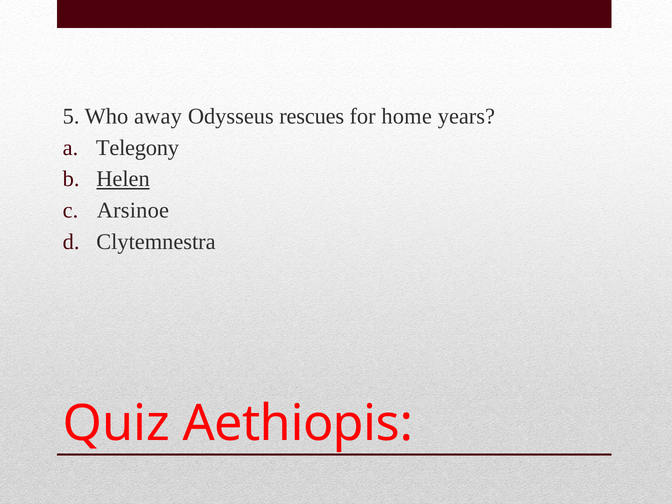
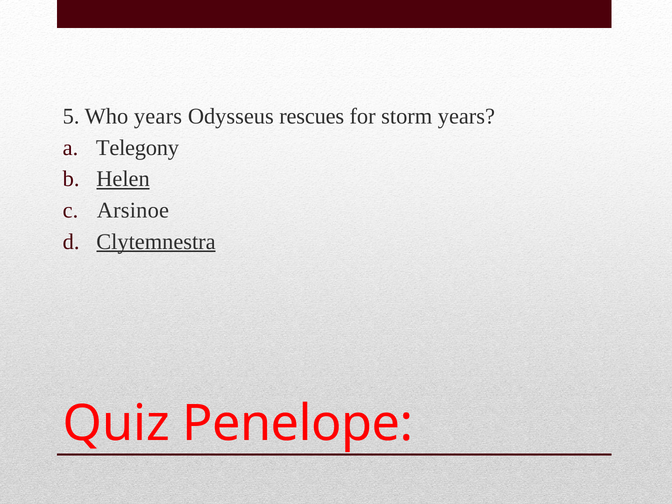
Who away: away -> years
home: home -> storm
Clytemnestra underline: none -> present
Aethiopis: Aethiopis -> Penelope
